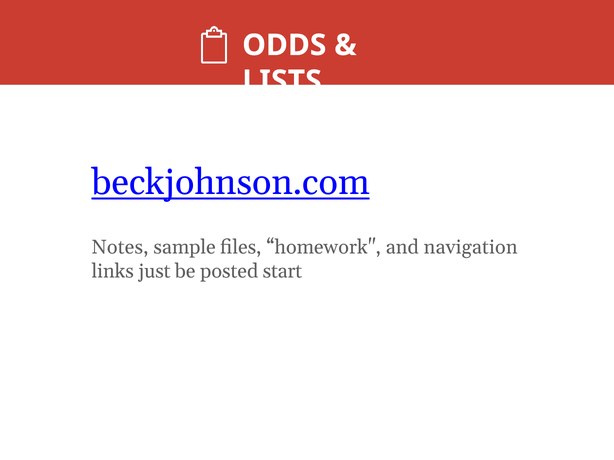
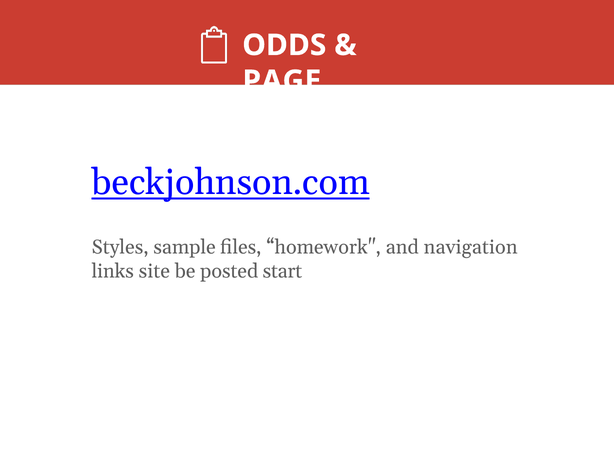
LISTS: LISTS -> PAGE
Notes: Notes -> Styles
just: just -> site
